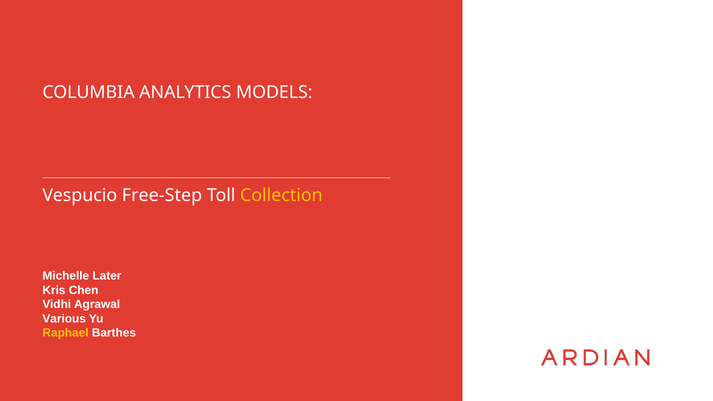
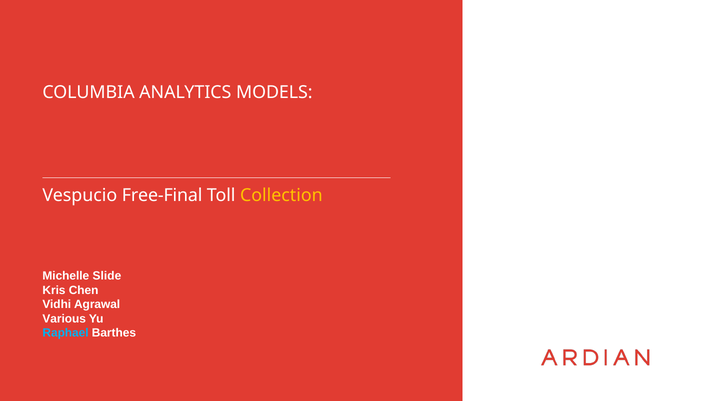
Free-Step: Free-Step -> Free-Final
Later: Later -> Slide
Raphael colour: yellow -> light blue
